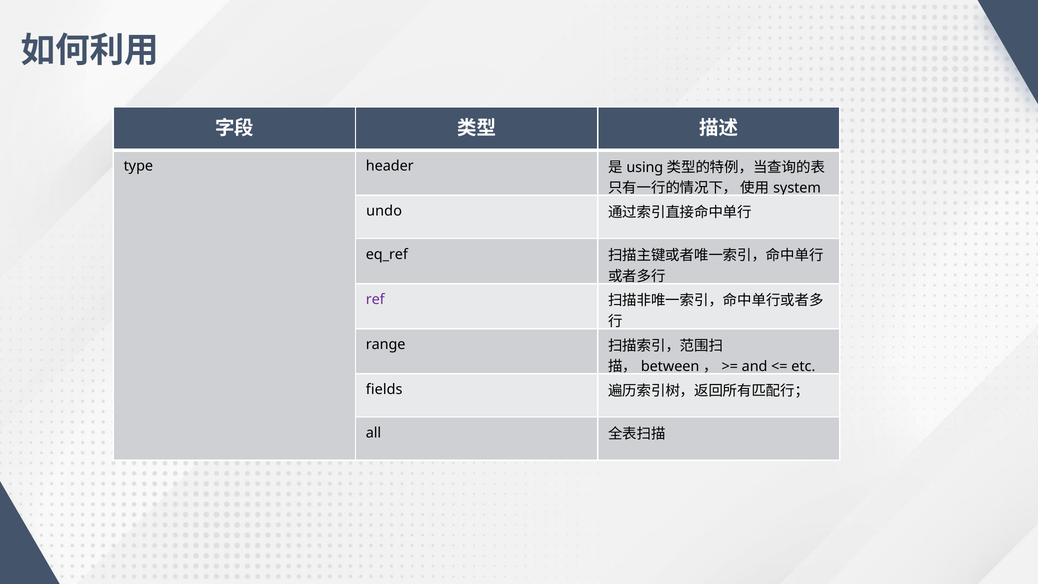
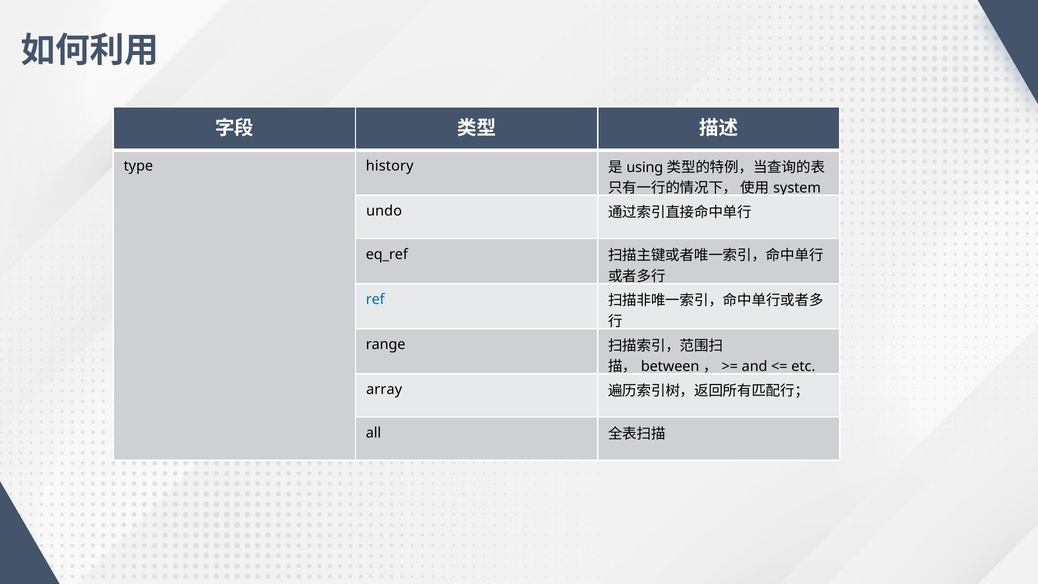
header: header -> history
ref colour: purple -> blue
fields: fields -> array
